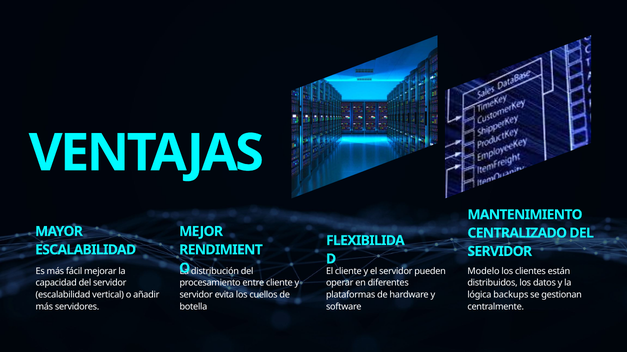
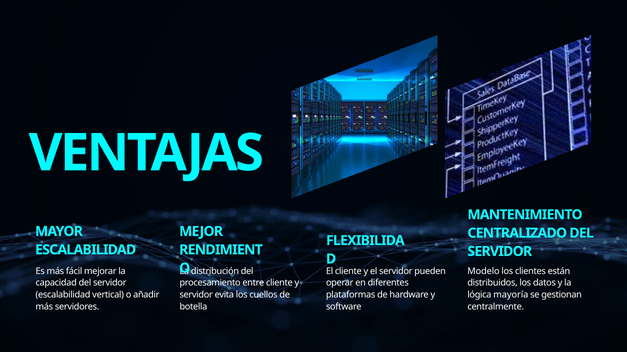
backups: backups -> mayoría
